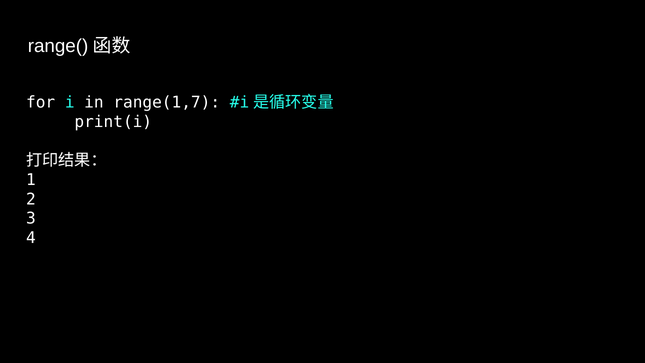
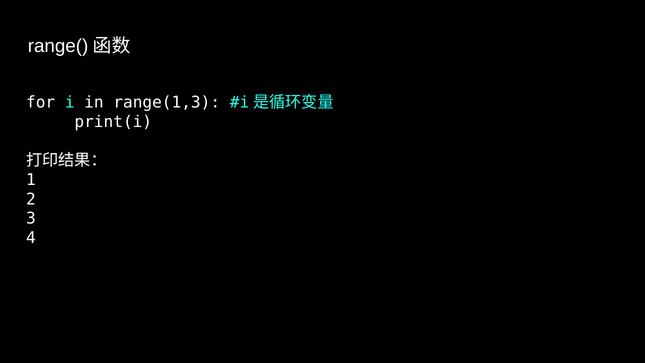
range(1,7: range(1,7 -> range(1,3
